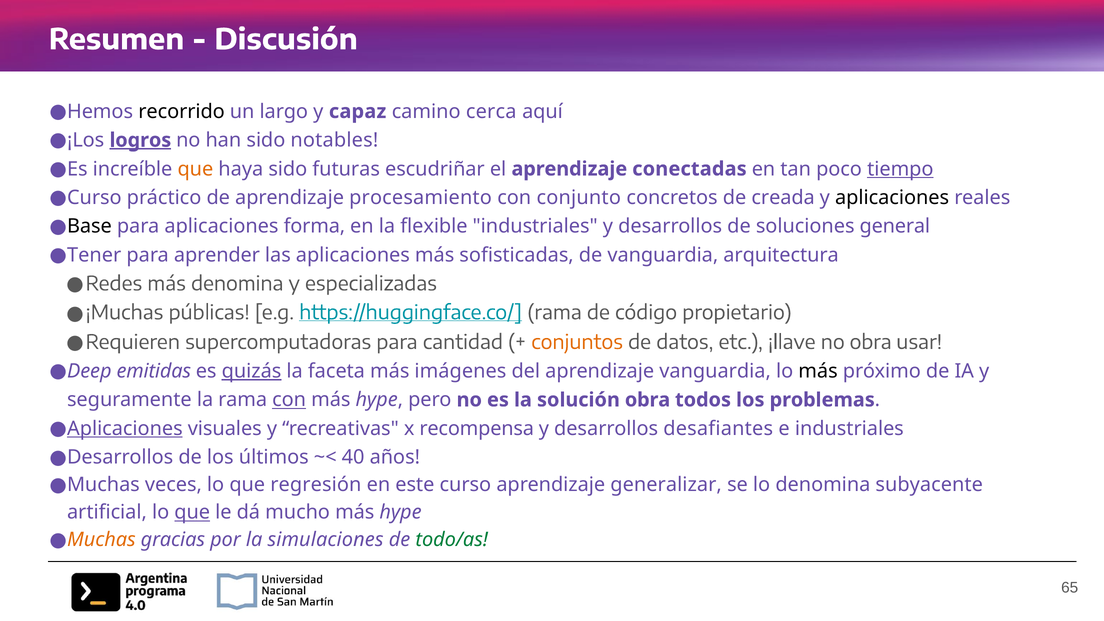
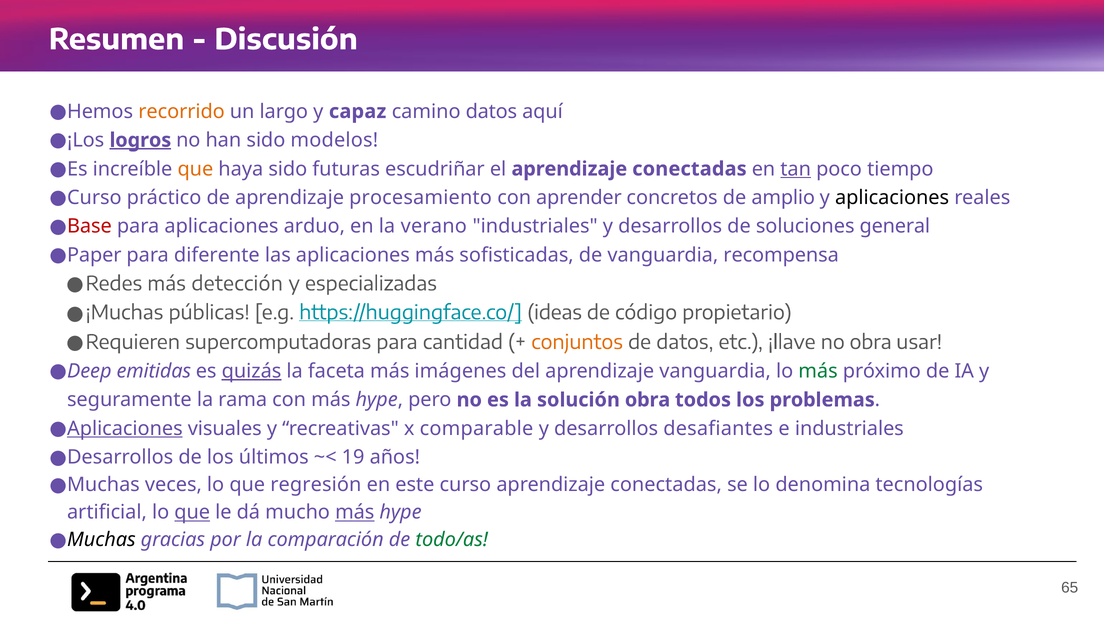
recorrido colour: black -> orange
camino cerca: cerca -> datos
notables: notables -> modelos
tan underline: none -> present
tiempo underline: present -> none
conjunto: conjunto -> aprender
creada: creada -> amplio
Base colour: black -> red
forma: forma -> arduo
flexible: flexible -> verano
Tener: Tener -> Paper
aprender: aprender -> diferente
arquitectura: arquitectura -> recompensa
más denomina: denomina -> detección
https://huggingface.co/ rama: rama -> ideas
más at (818, 371) colour: black -> green
con at (289, 400) underline: present -> none
recompensa: recompensa -> comparable
40: 40 -> 19
curso aprendizaje generalizar: generalizar -> conectadas
subyacente: subyacente -> tecnologías
más at (355, 512) underline: none -> present
Muchas at (101, 540) colour: orange -> black
simulaciones: simulaciones -> comparación
